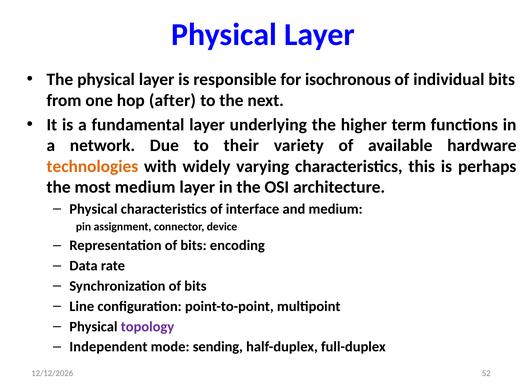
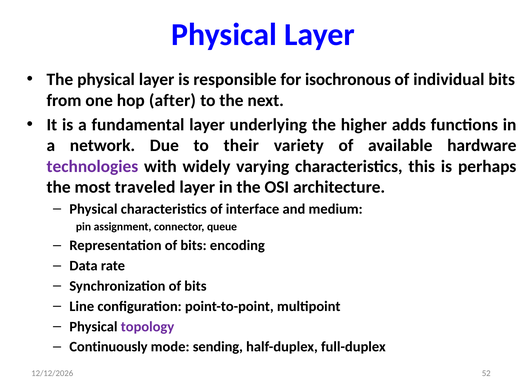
term: term -> adds
technologies colour: orange -> purple
most medium: medium -> traveled
device: device -> queue
Independent: Independent -> Continuously
